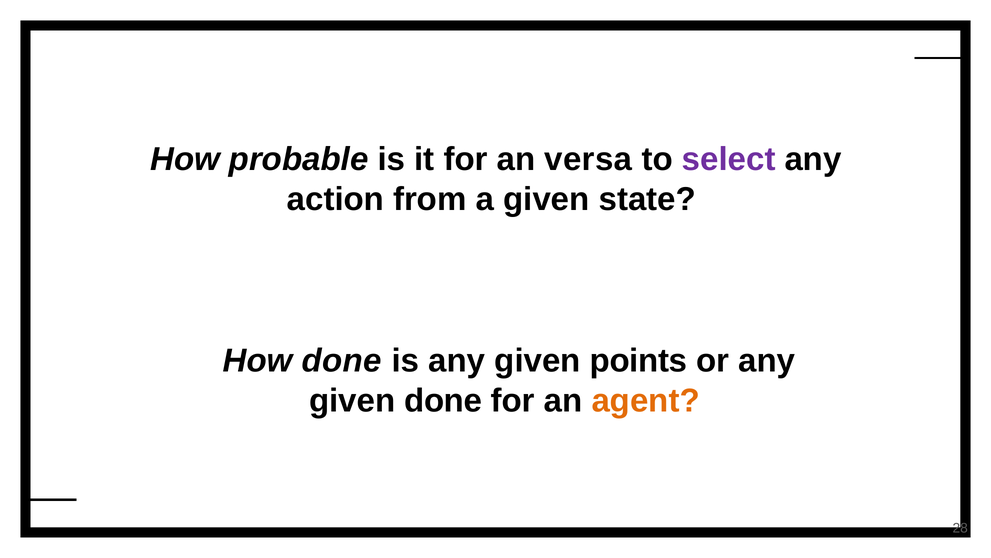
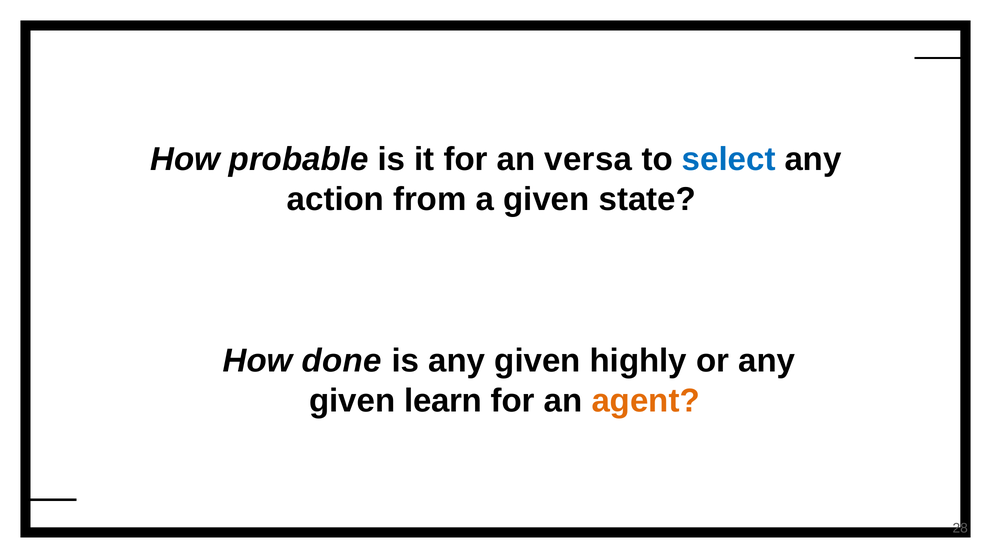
select colour: purple -> blue
points: points -> highly
given done: done -> learn
